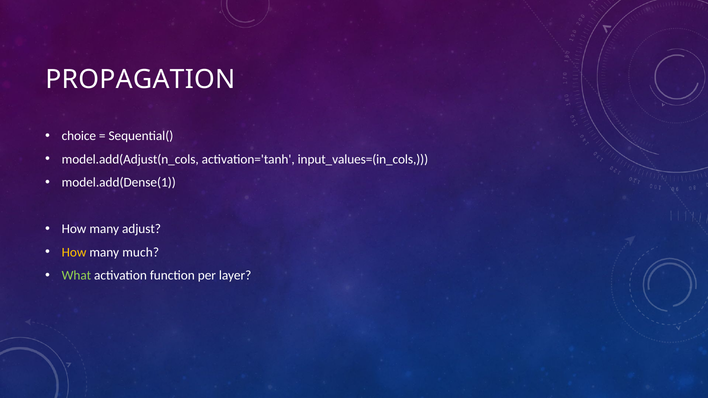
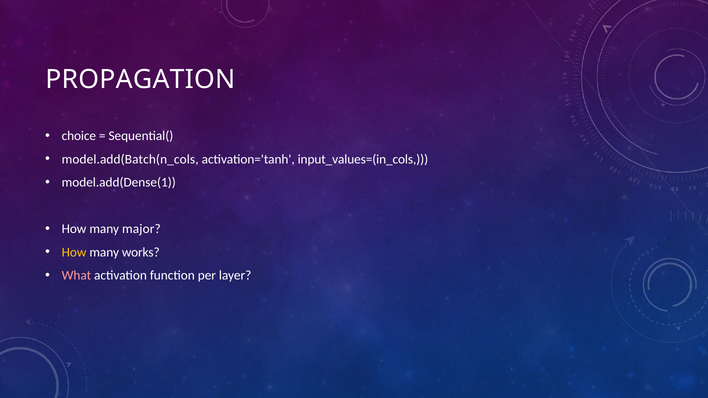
model.add(Adjust(n_cols: model.add(Adjust(n_cols -> model.add(Batch(n_cols
adjust: adjust -> major
much: much -> works
What colour: light green -> pink
